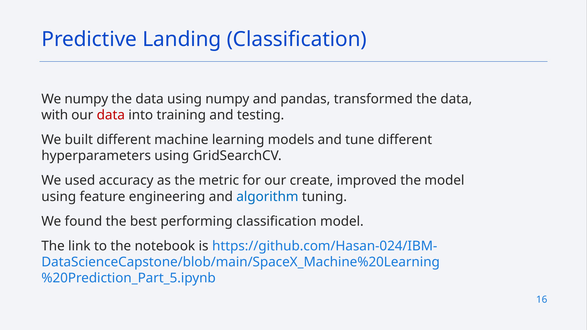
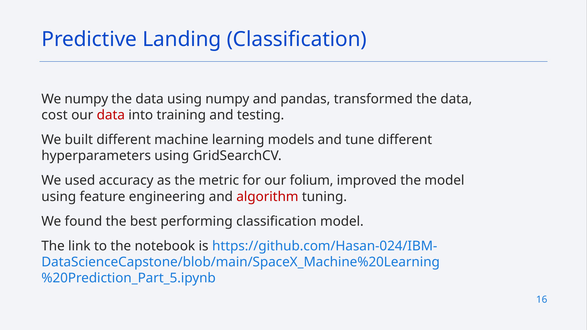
with: with -> cost
create: create -> folium
algorithm colour: blue -> red
